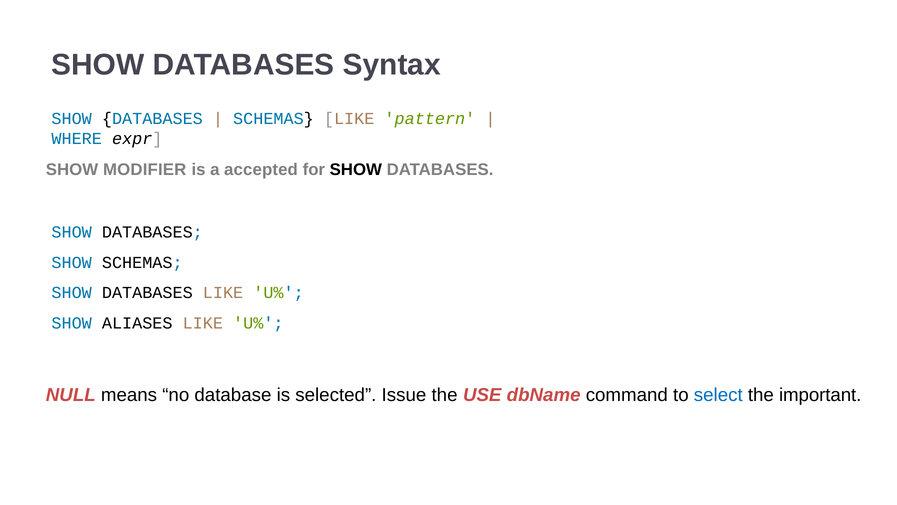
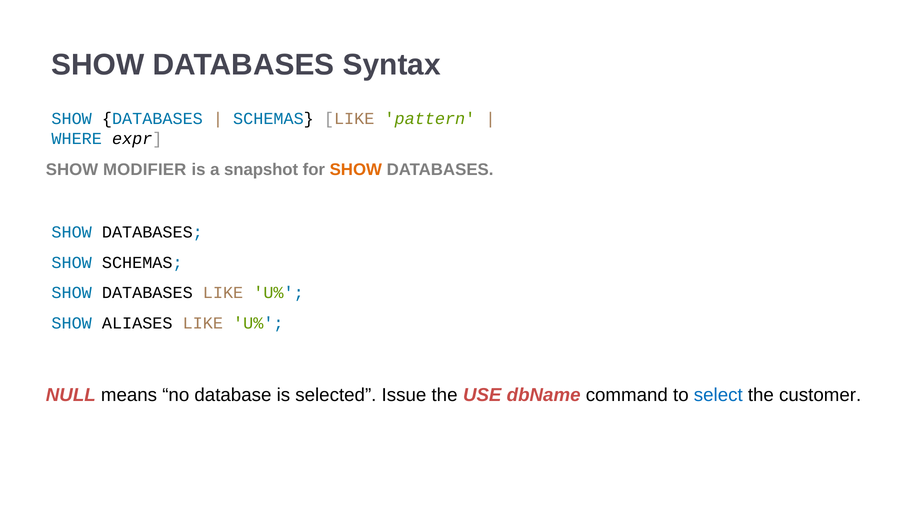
accepted: accepted -> snapshot
SHOW at (356, 169) colour: black -> orange
important: important -> customer
